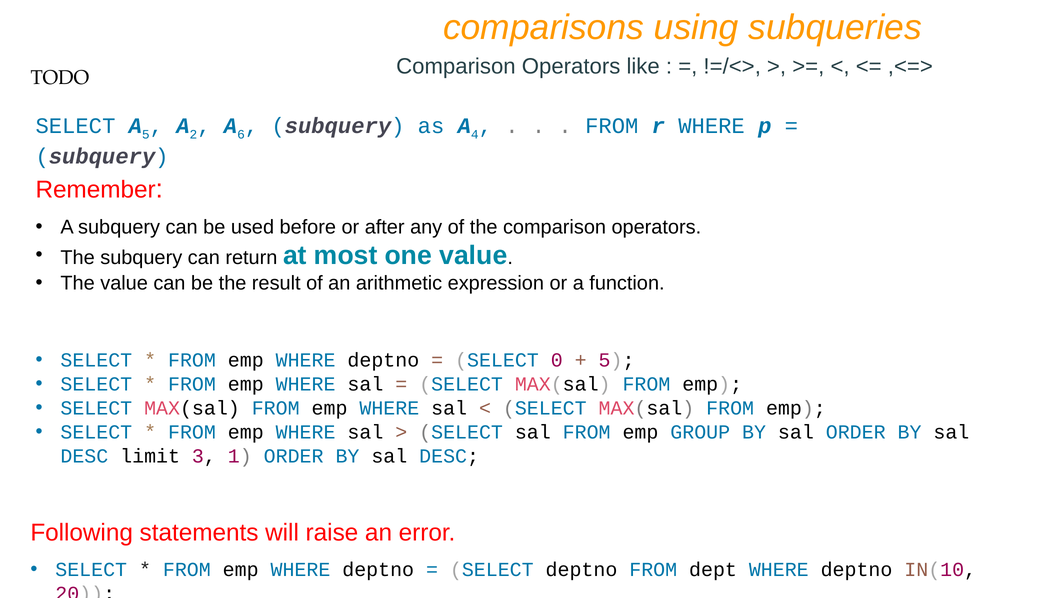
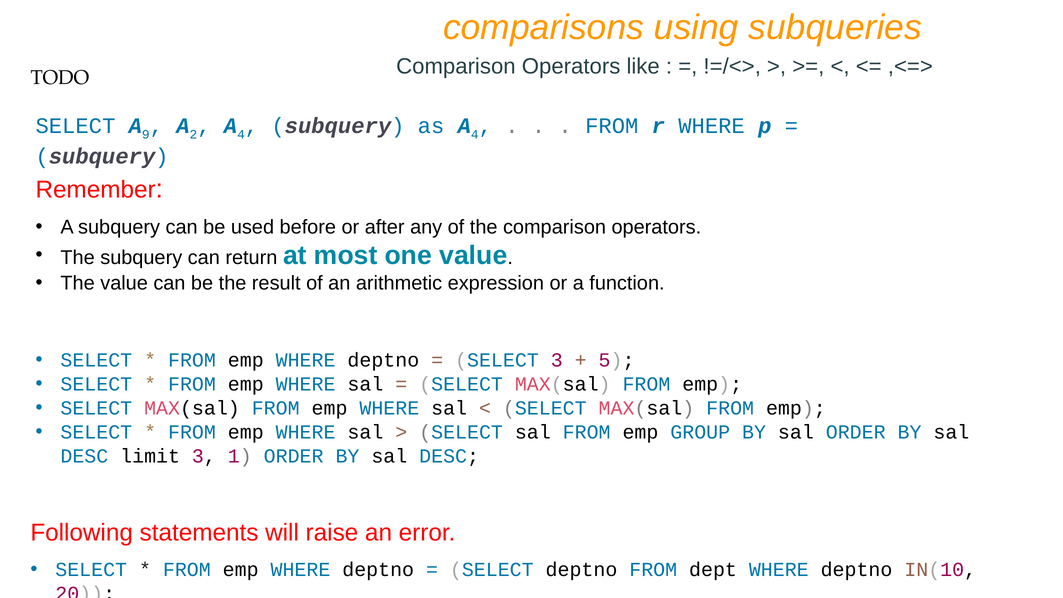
A 5: 5 -> 9
6 at (241, 135): 6 -> 4
SELECT 0: 0 -> 3
